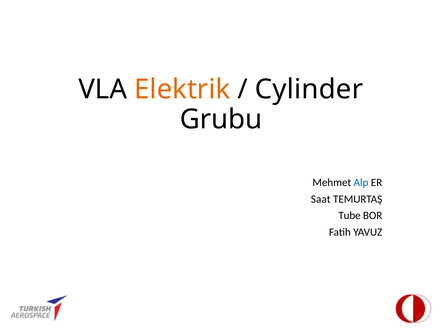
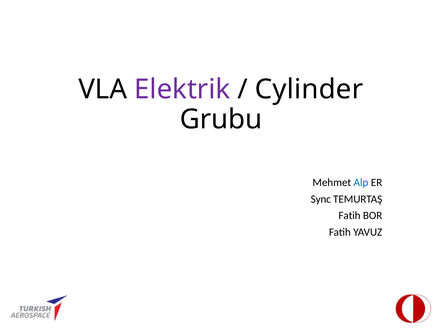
Elektrik colour: orange -> purple
Saat: Saat -> Sync
Tube at (350, 215): Tube -> Fatih
